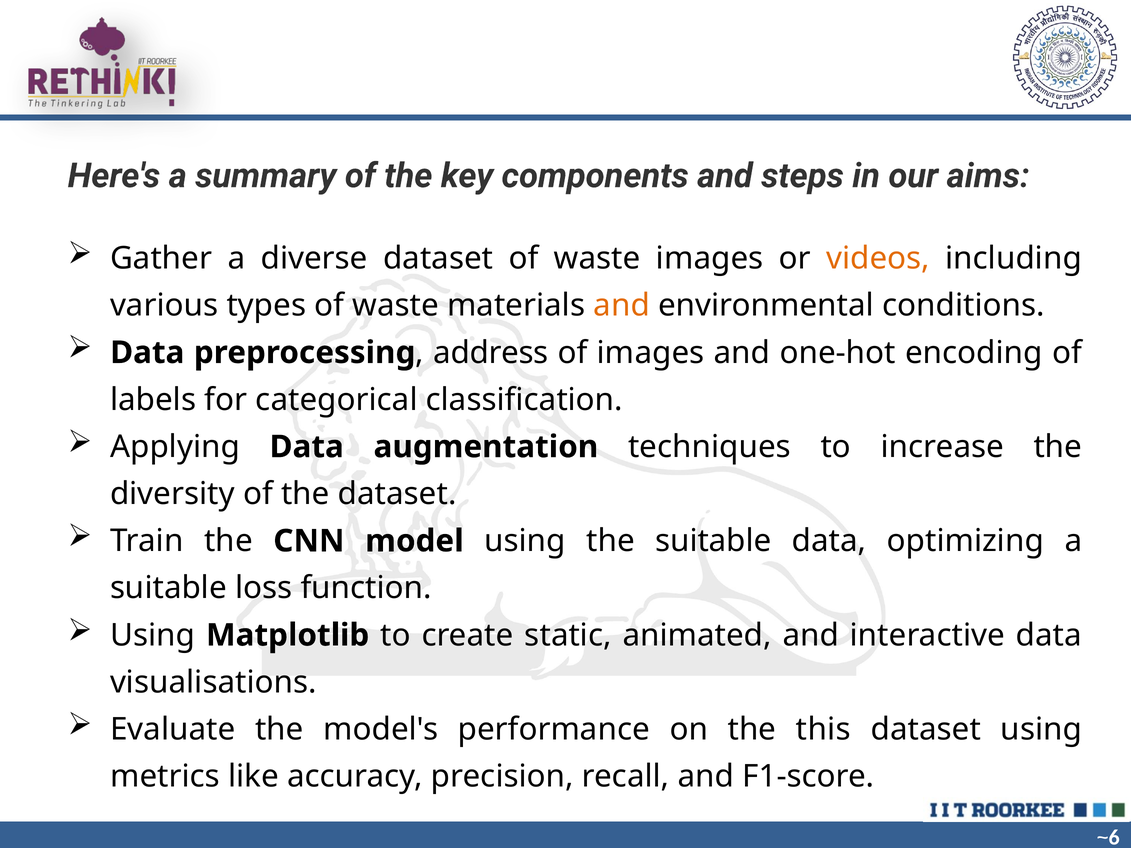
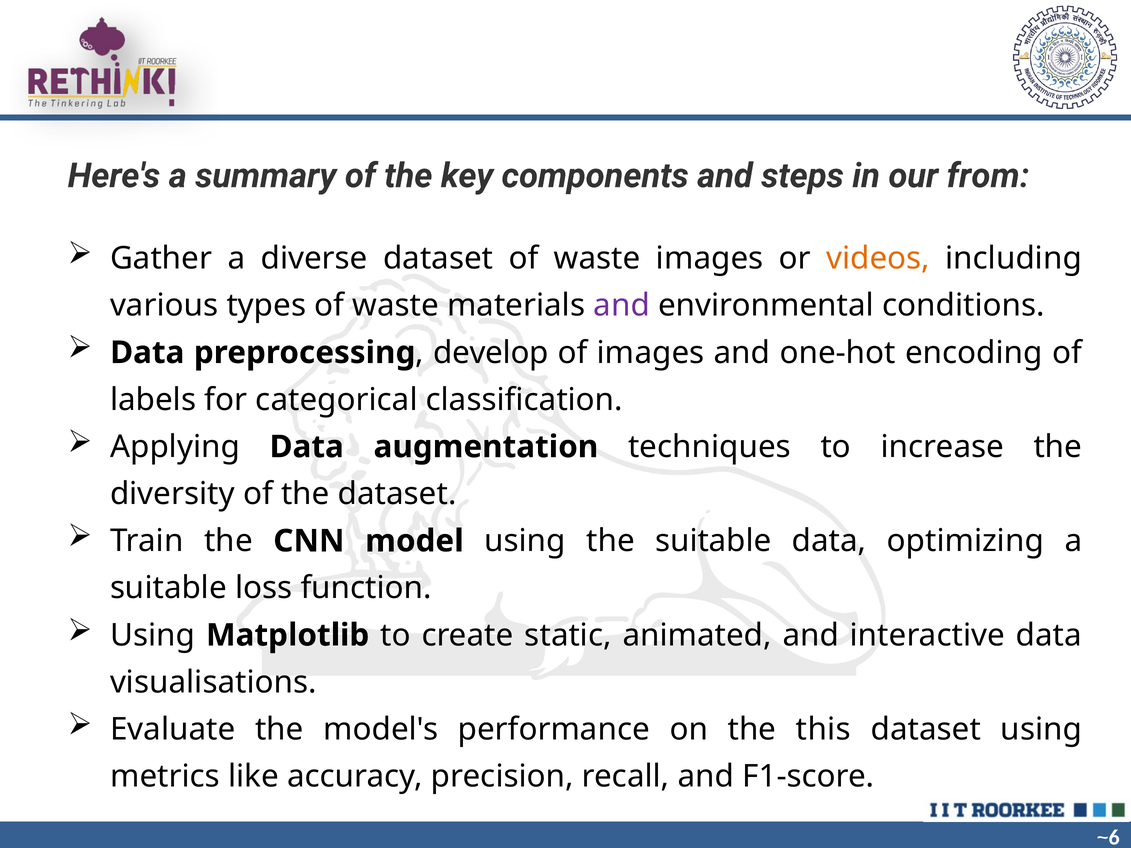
aims: aims -> from
and at (622, 306) colour: orange -> purple
address: address -> develop
